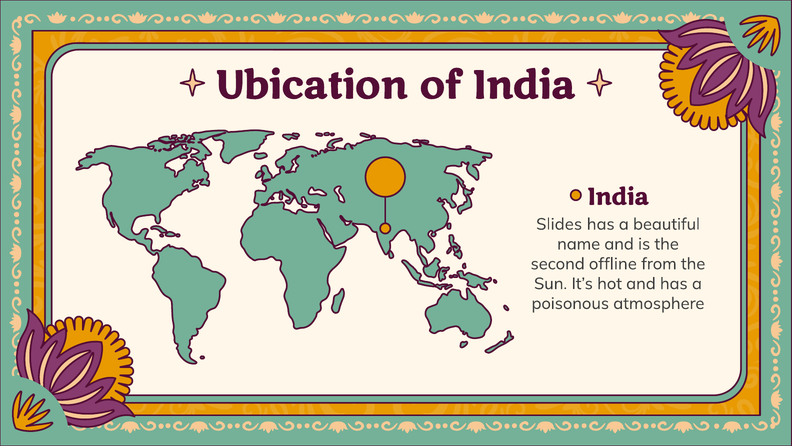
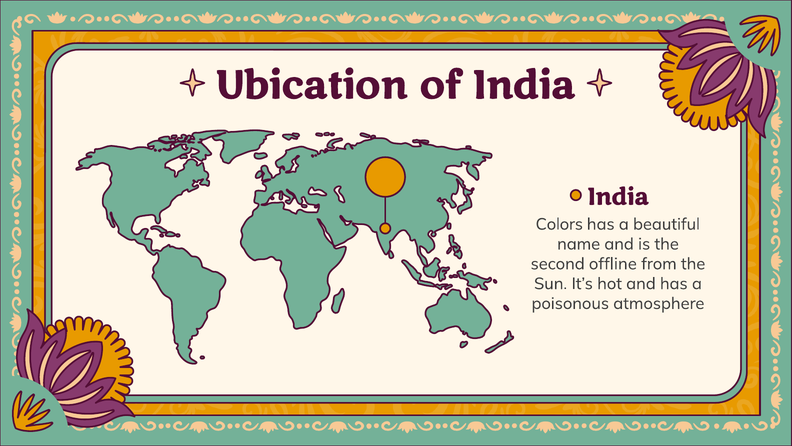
Slides: Slides -> Colors
